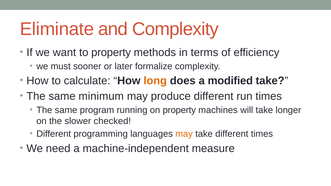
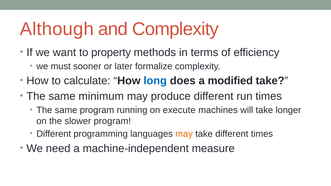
Eliminate: Eliminate -> Although
long colour: orange -> blue
on property: property -> execute
slower checked: checked -> program
